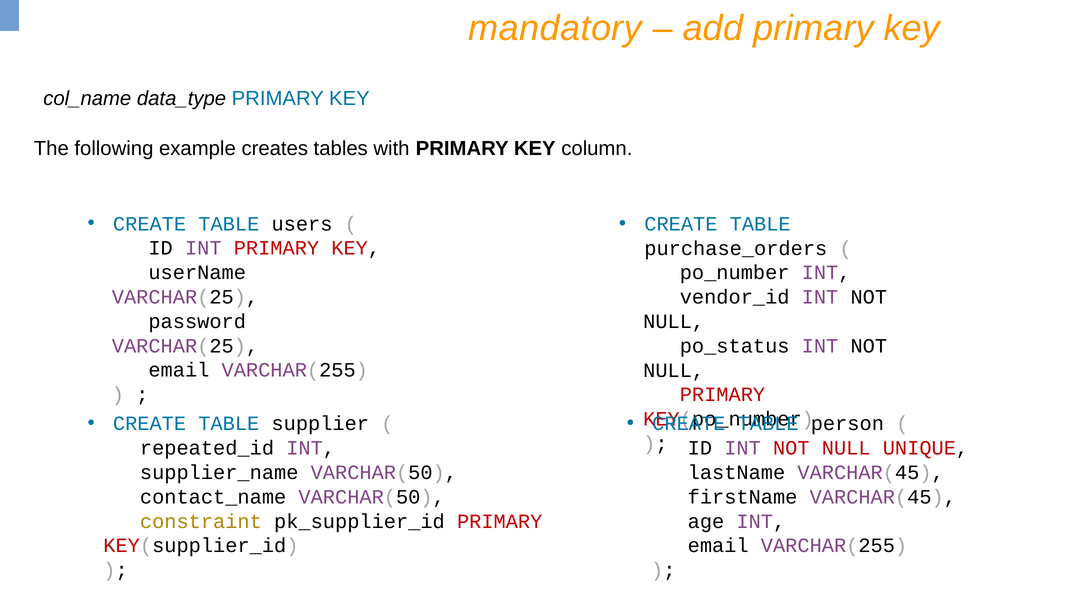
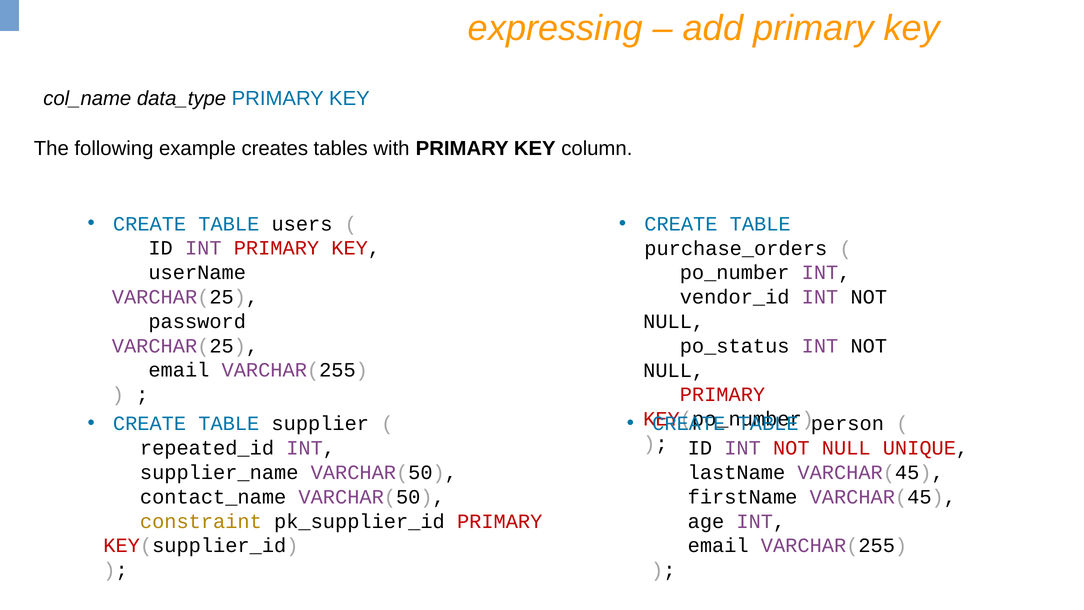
mandatory: mandatory -> expressing
